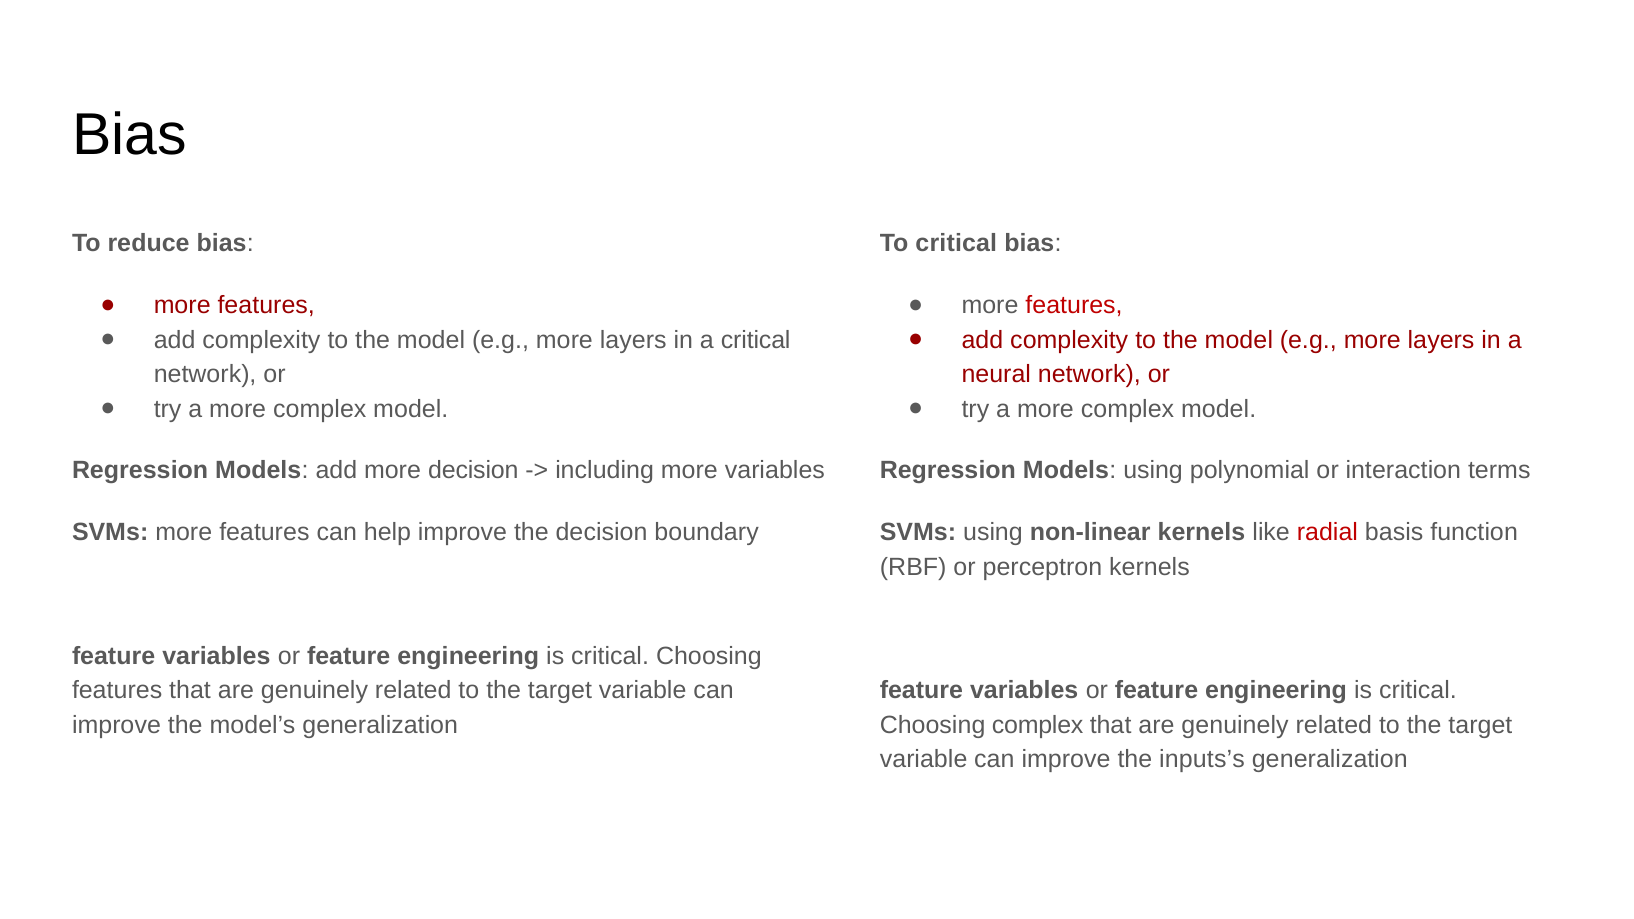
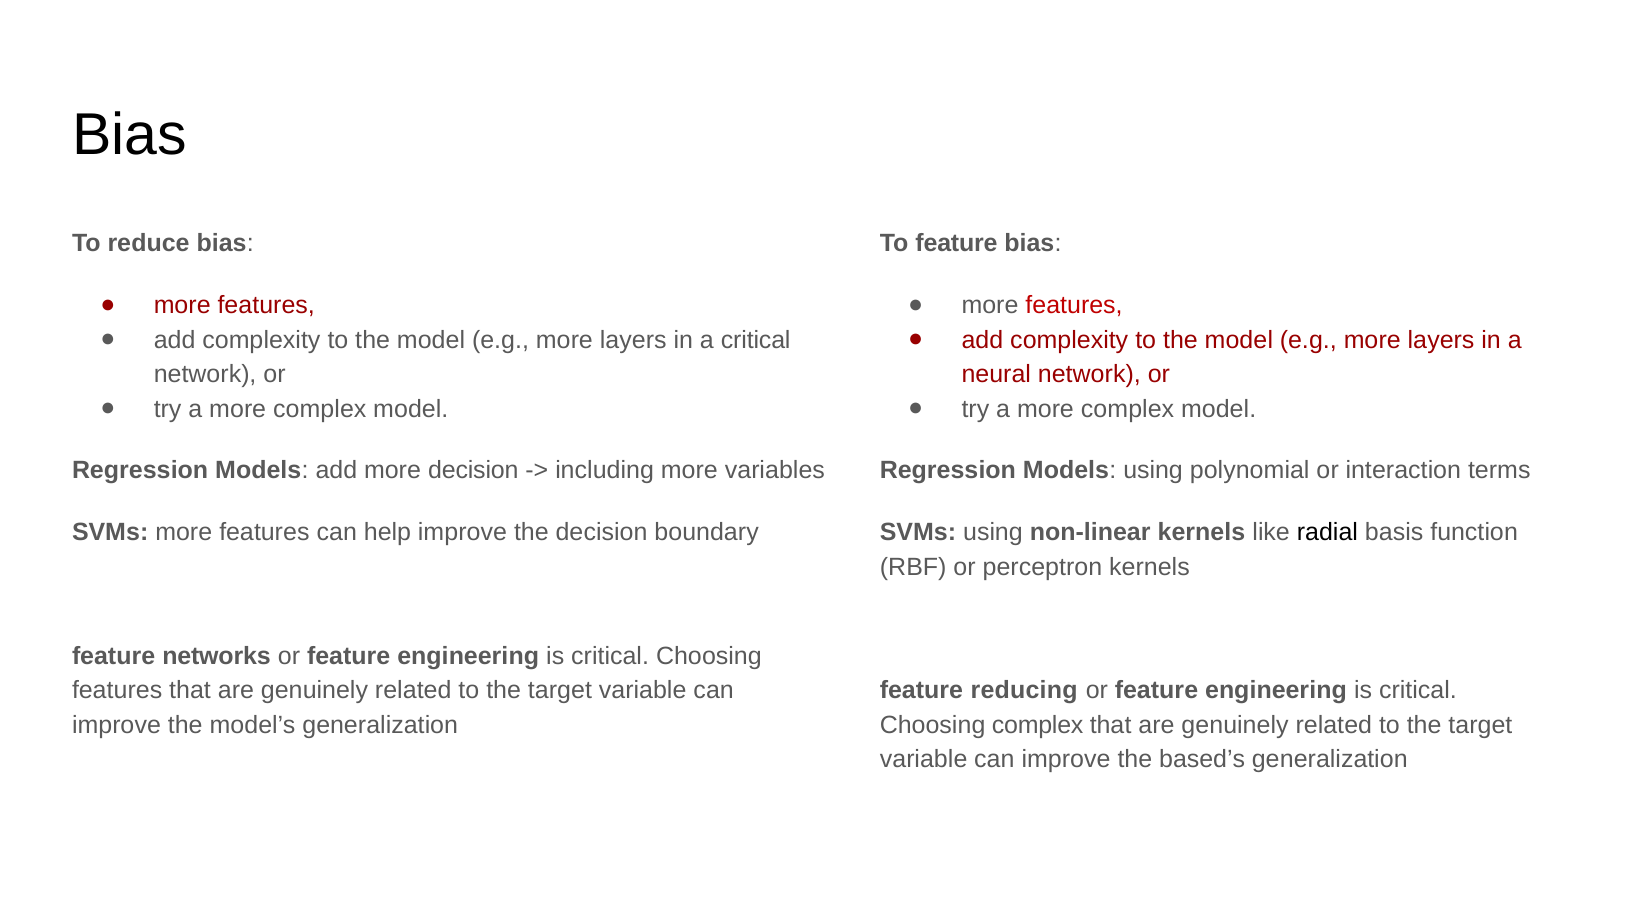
To critical: critical -> feature
radial colour: red -> black
variables at (216, 656): variables -> networks
variables at (1024, 691): variables -> reducing
inputs’s: inputs’s -> based’s
